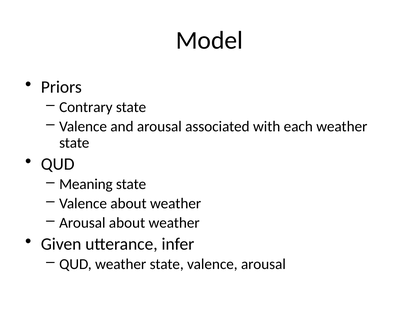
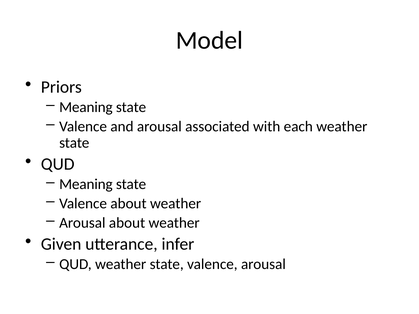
Contrary at (86, 107): Contrary -> Meaning
